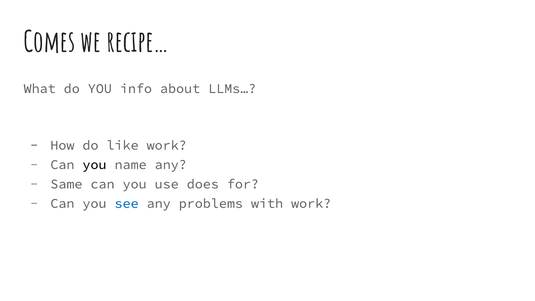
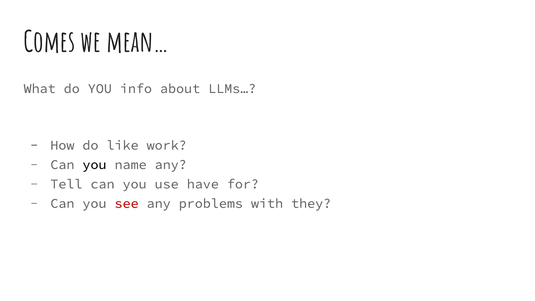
recipe…: recipe… -> mean…
Same: Same -> Tell
does: does -> have
see colour: blue -> red
with work: work -> they
